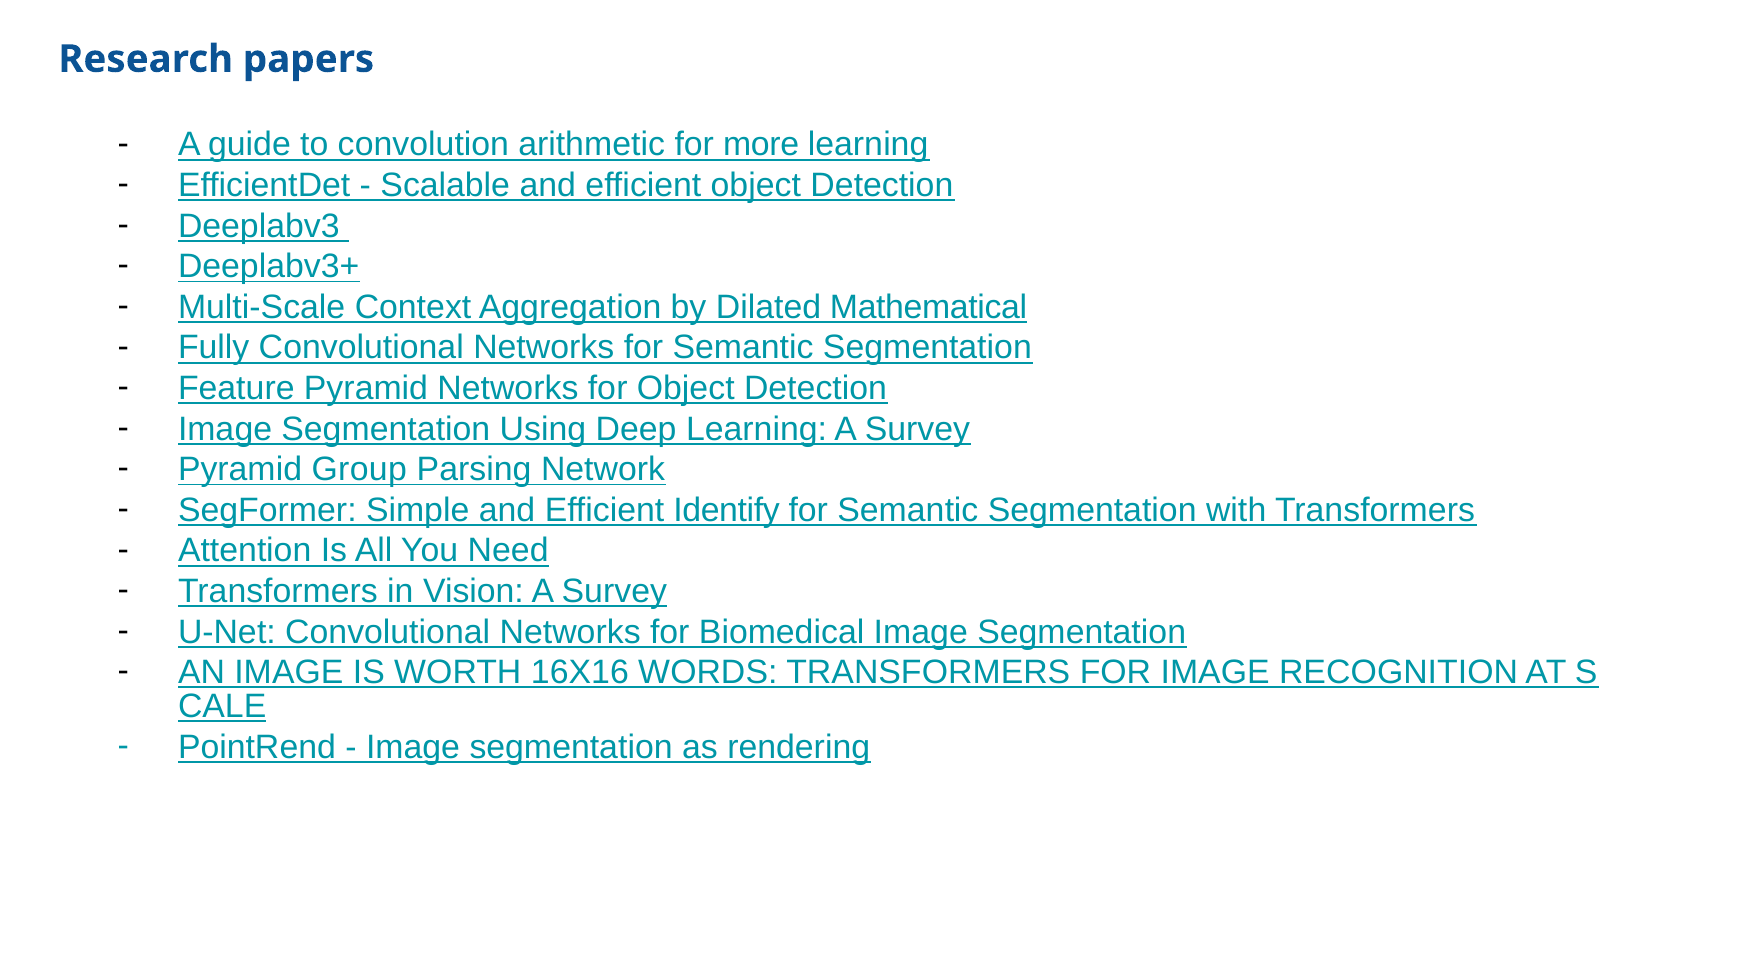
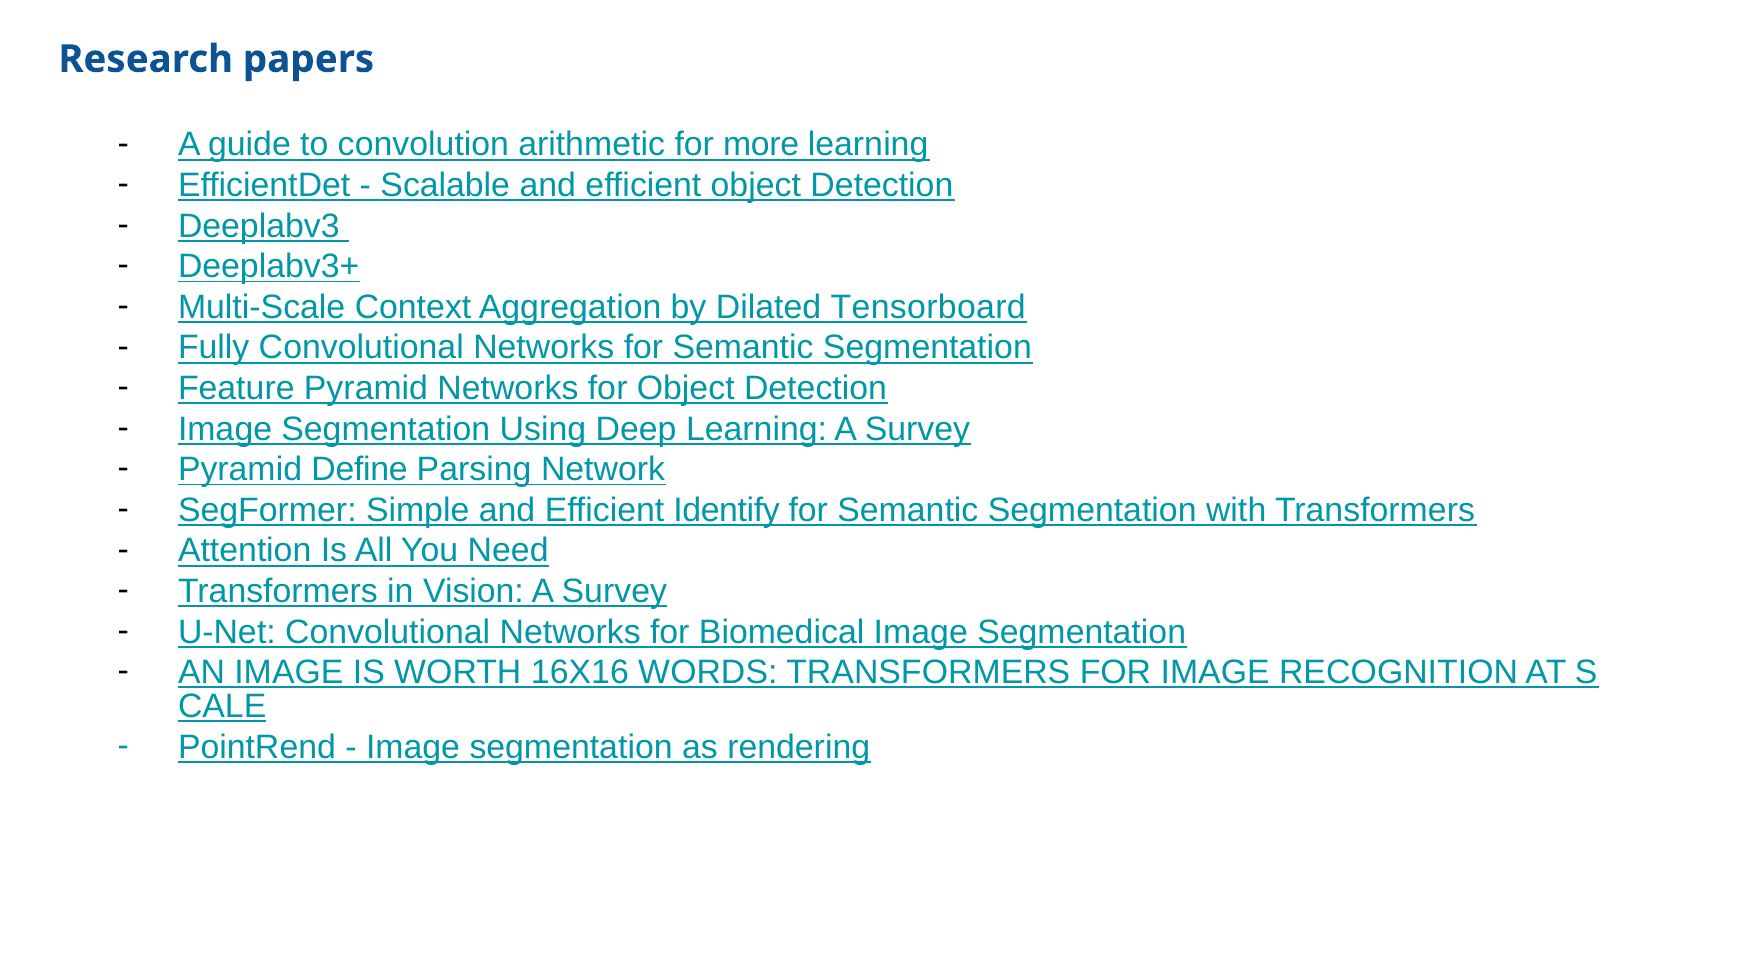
Mathematical: Mathematical -> Tensorboard
Group: Group -> Define
